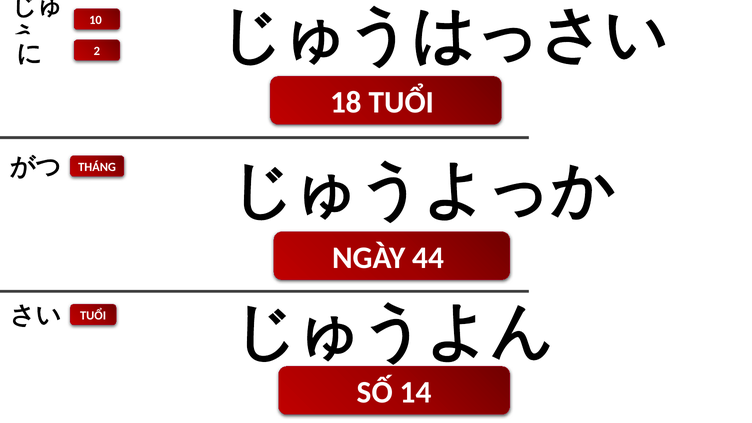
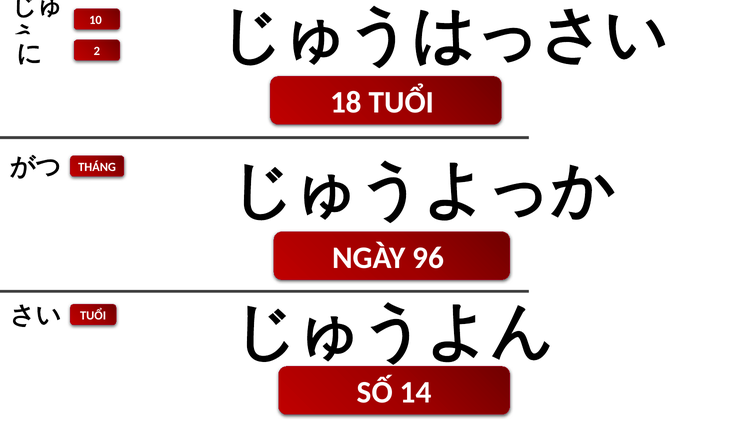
44: 44 -> 96
